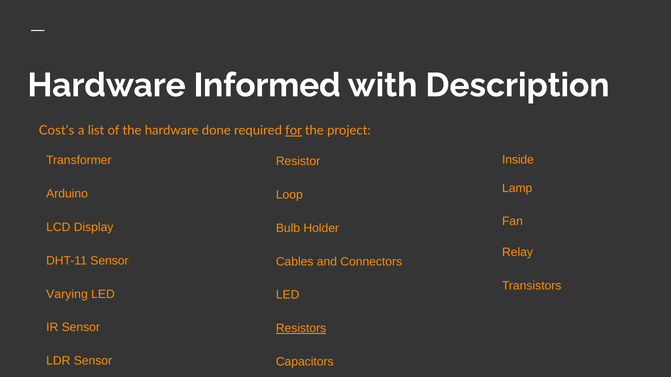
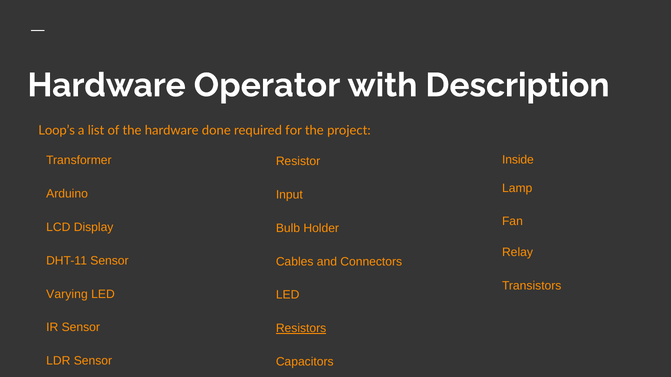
Informed: Informed -> Operator
Cost’s: Cost’s -> Loop’s
for underline: present -> none
Loop: Loop -> Input
